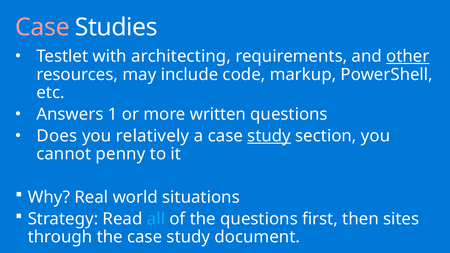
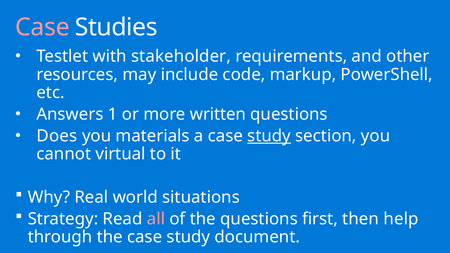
architecting: architecting -> stakeholder
other underline: present -> none
relatively: relatively -> materials
penny: penny -> virtual
all colour: light blue -> pink
sites: sites -> help
